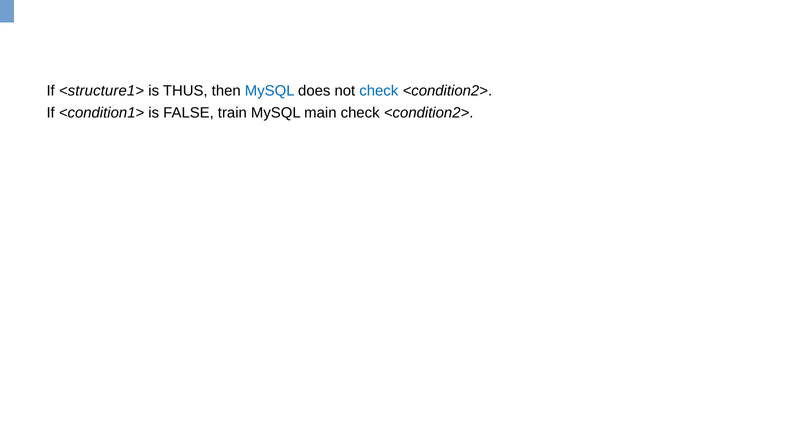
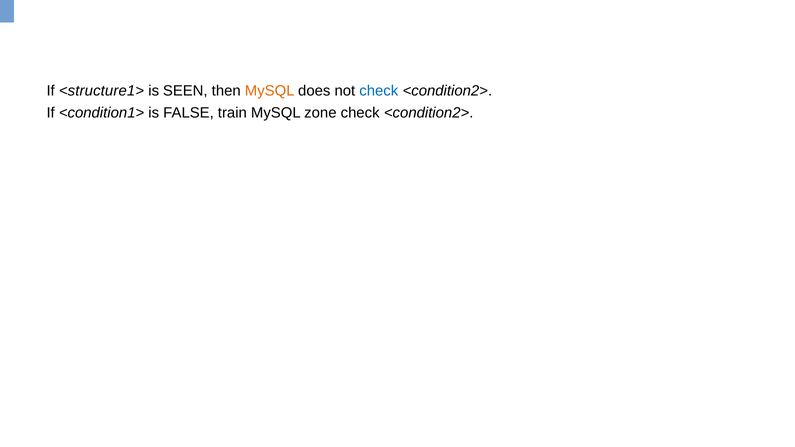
THUS: THUS -> SEEN
MySQL at (270, 91) colour: blue -> orange
main: main -> zone
